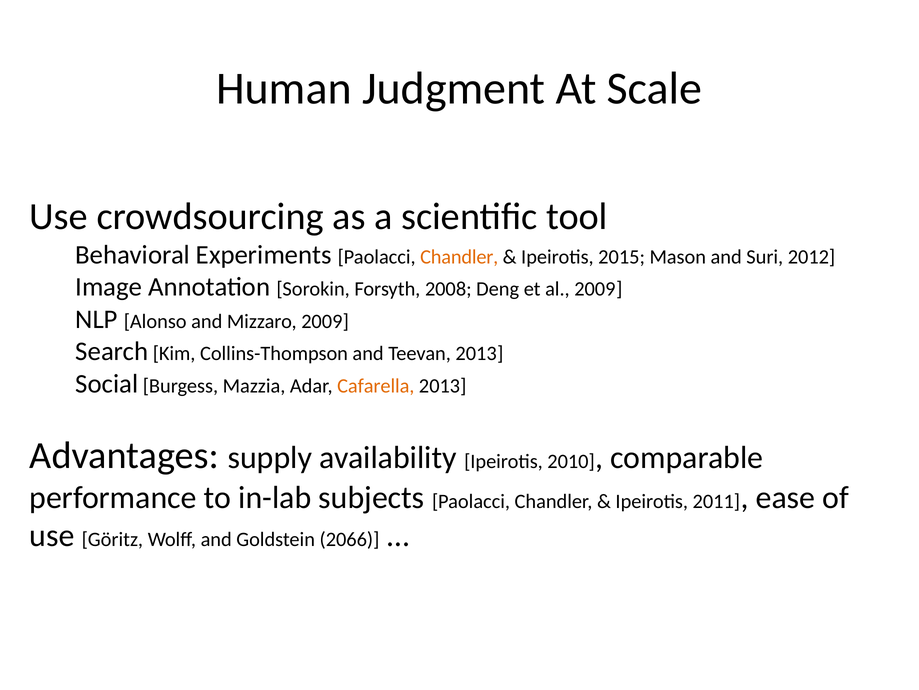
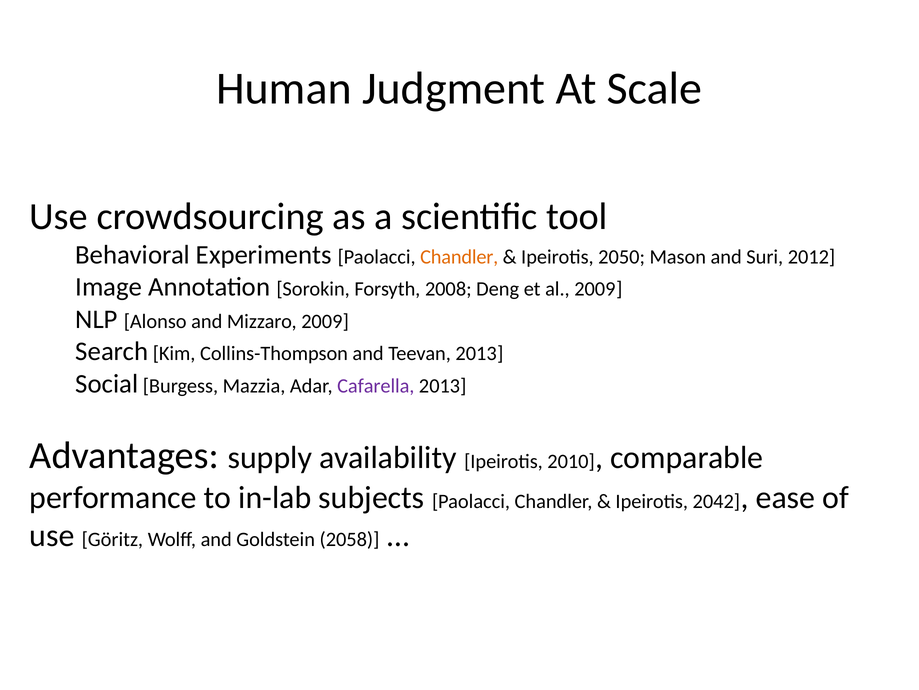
2015: 2015 -> 2050
Cafarella colour: orange -> purple
2011: 2011 -> 2042
2066: 2066 -> 2058
